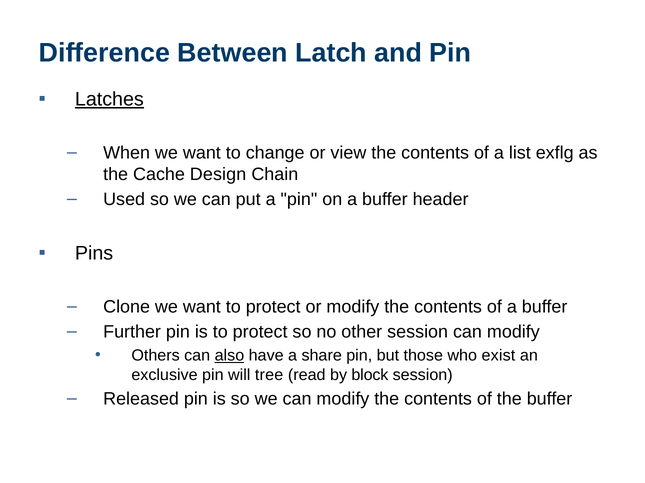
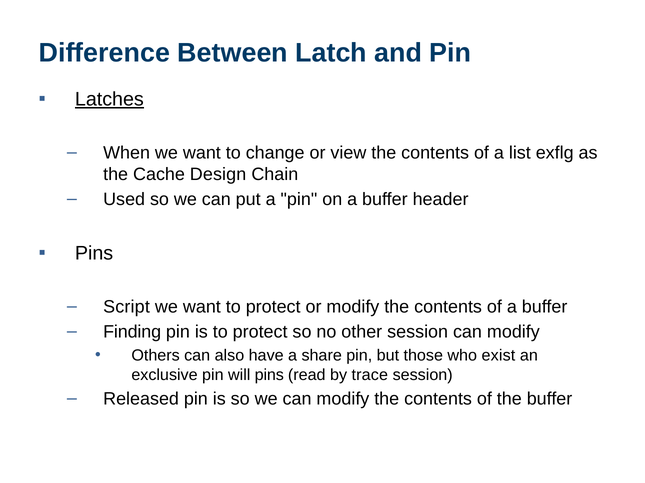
Clone: Clone -> Script
Further: Further -> Finding
also underline: present -> none
will tree: tree -> pins
block: block -> trace
